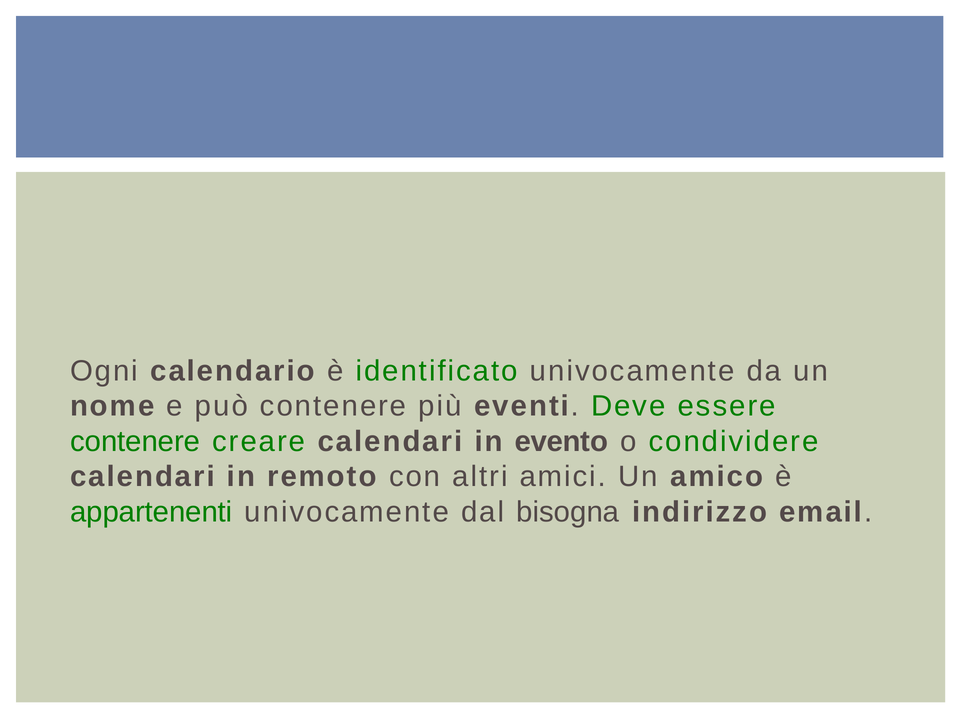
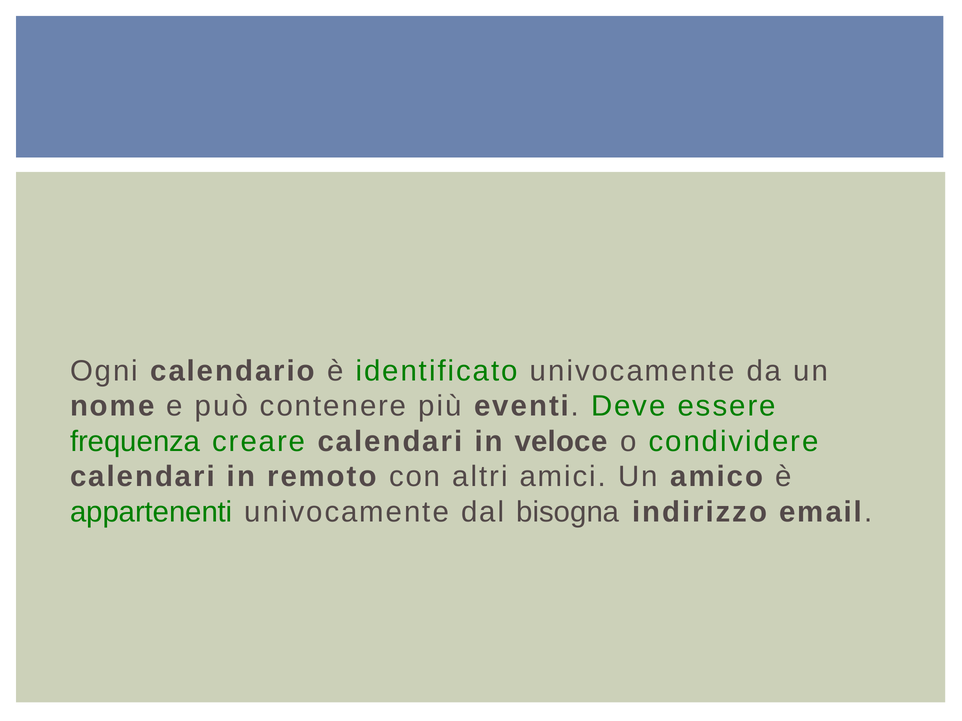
contenere at (135, 442): contenere -> frequenza
evento: evento -> veloce
